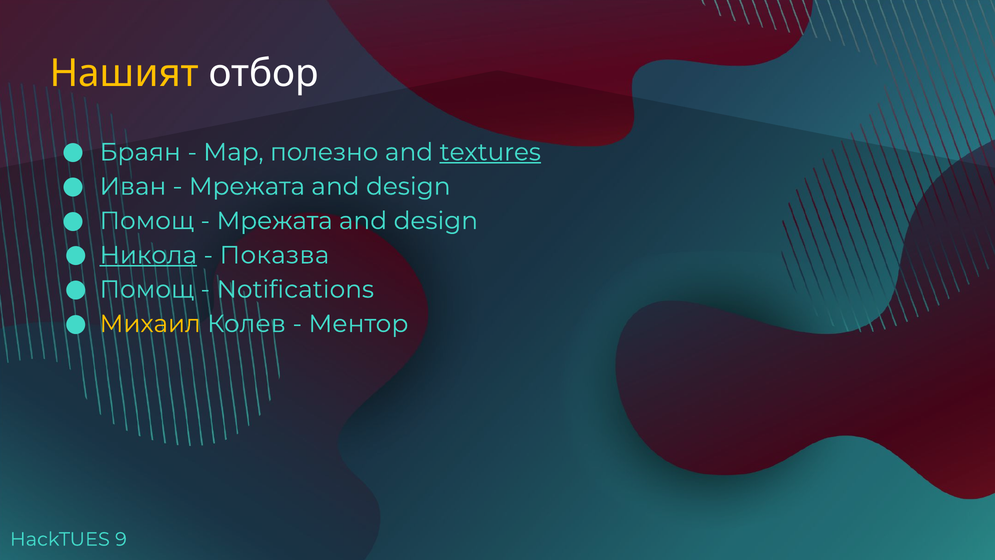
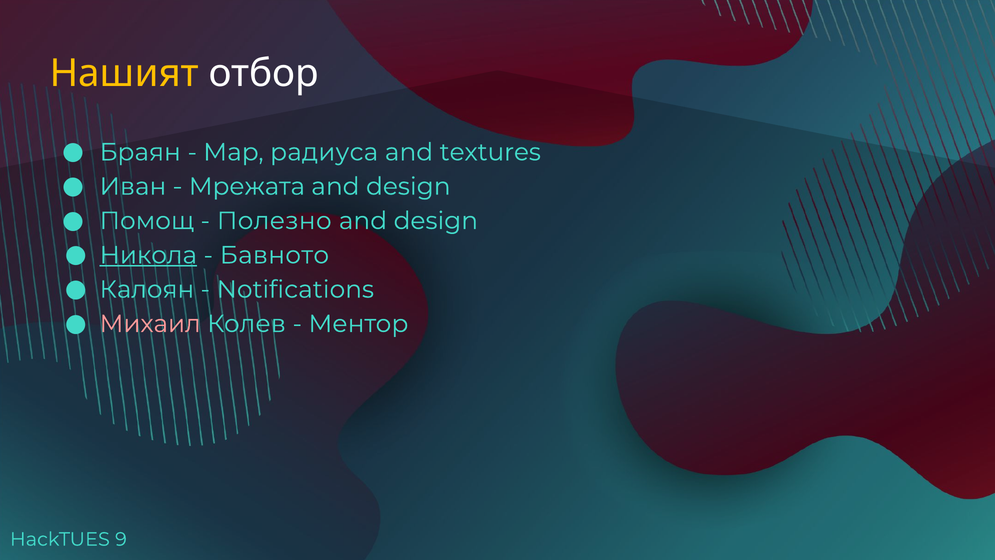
полезно: полезно -> радиуса
textures underline: present -> none
Мрежата at (275, 221): Мрежата -> Полезно
Показва: Показва -> Бавното
Помощ at (147, 289): Помощ -> Калоян
Михаил colour: yellow -> pink
